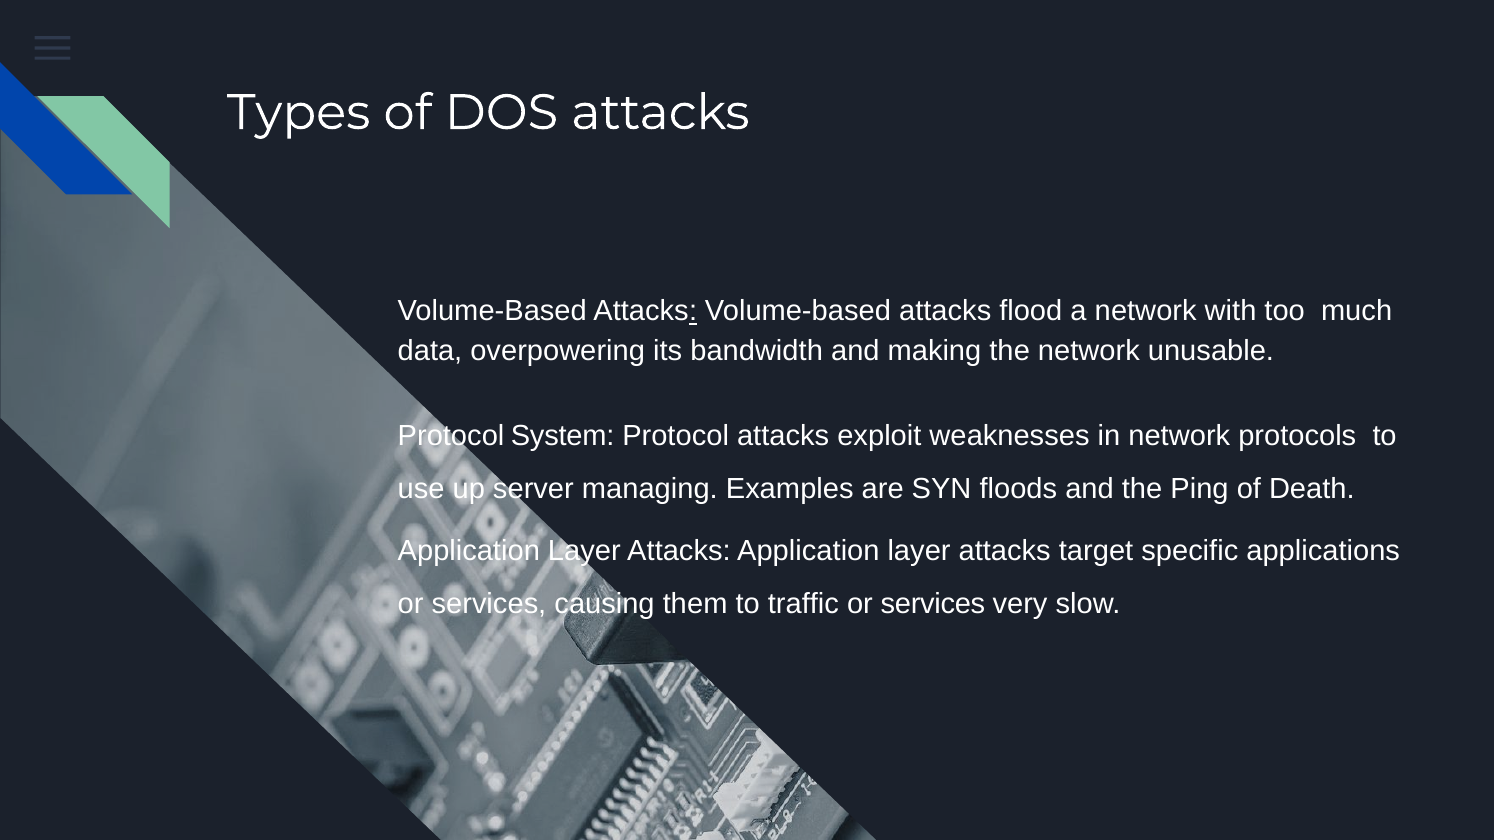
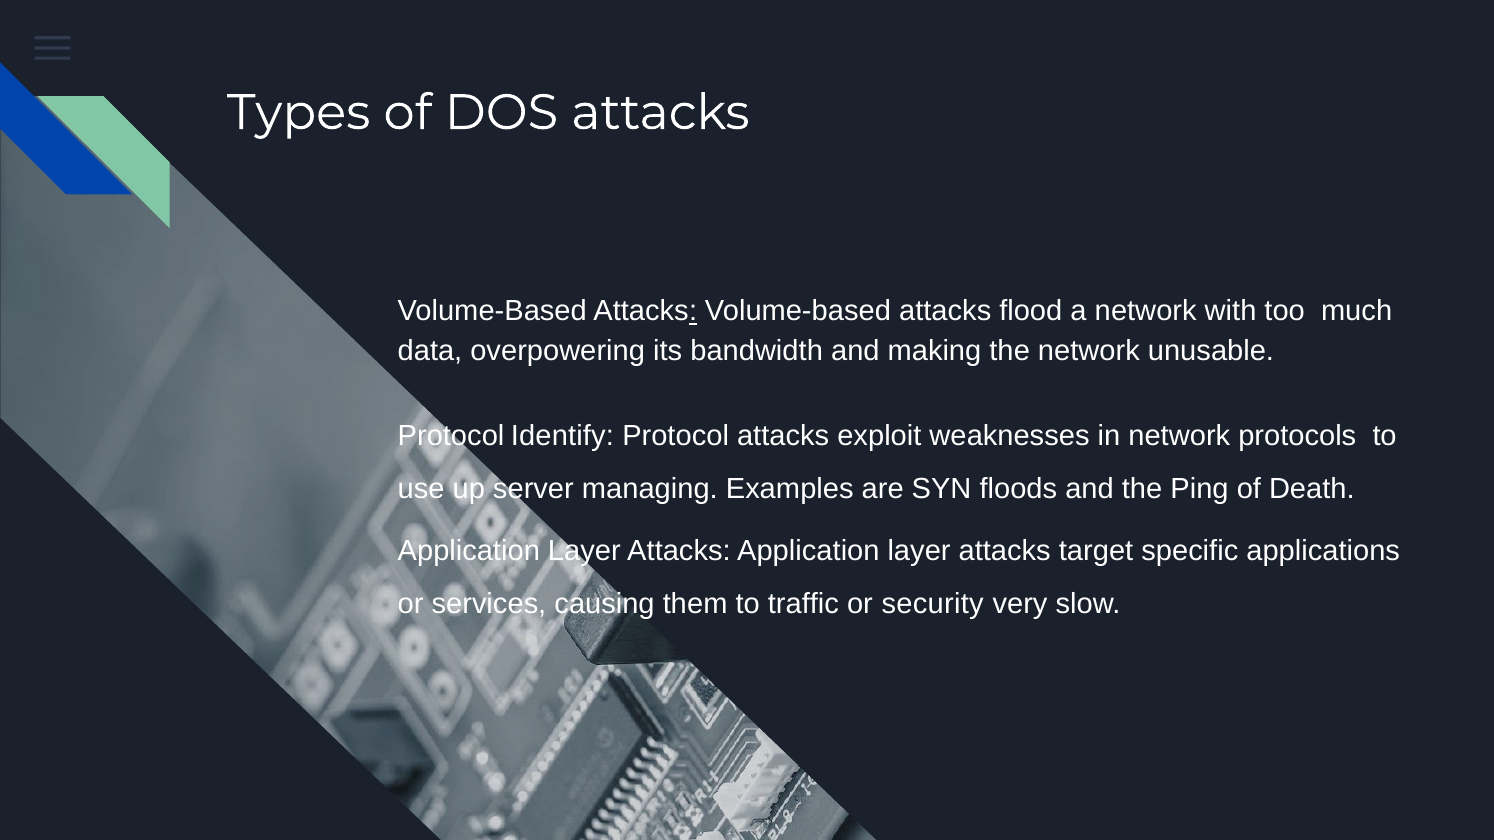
System: System -> Identify
services at (933, 604): services -> security
